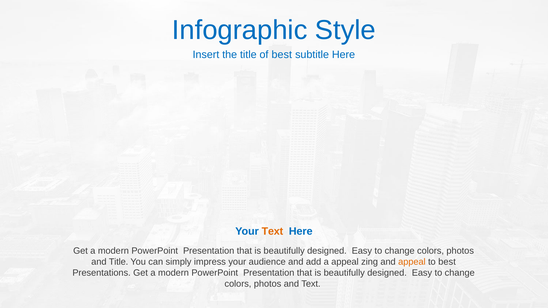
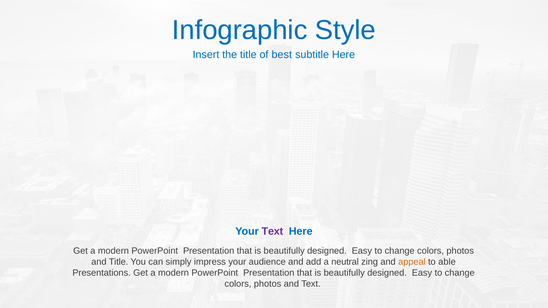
Text at (272, 232) colour: orange -> purple
a appeal: appeal -> neutral
to best: best -> able
